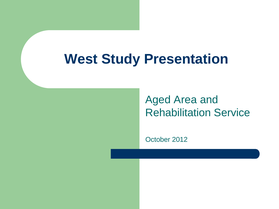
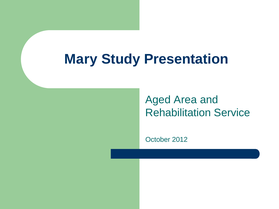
West: West -> Mary
